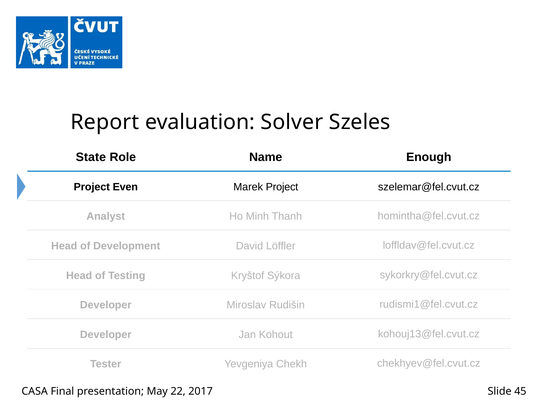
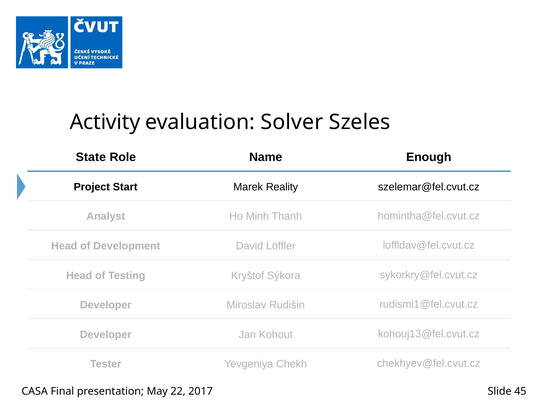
Report: Report -> Activity
Even: Even -> Start
Marek Project: Project -> Reality
